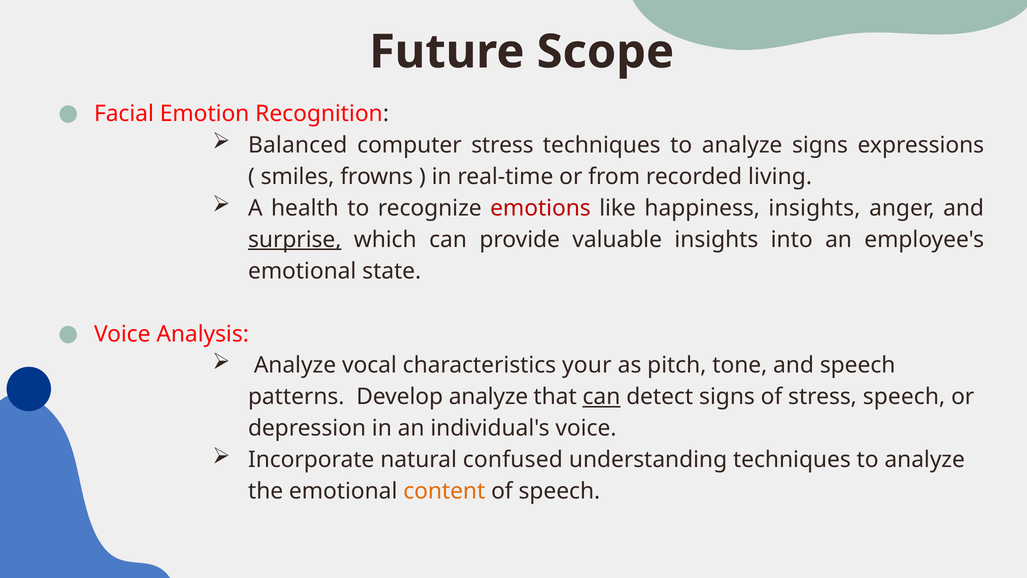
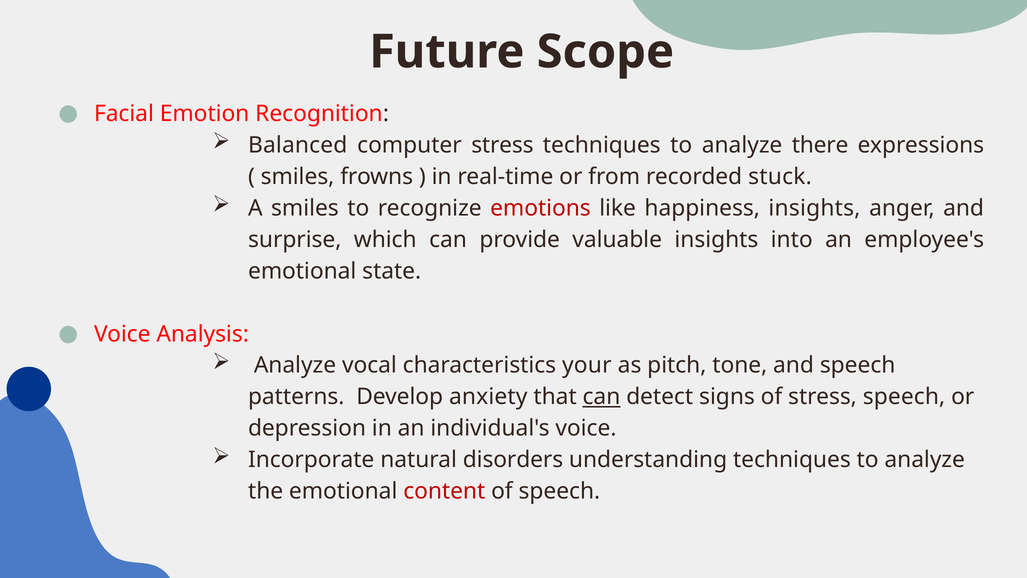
analyze signs: signs -> there
living: living -> stuck
A health: health -> smiles
surprise underline: present -> none
Develop analyze: analyze -> anxiety
confused: confused -> disorders
content colour: orange -> red
